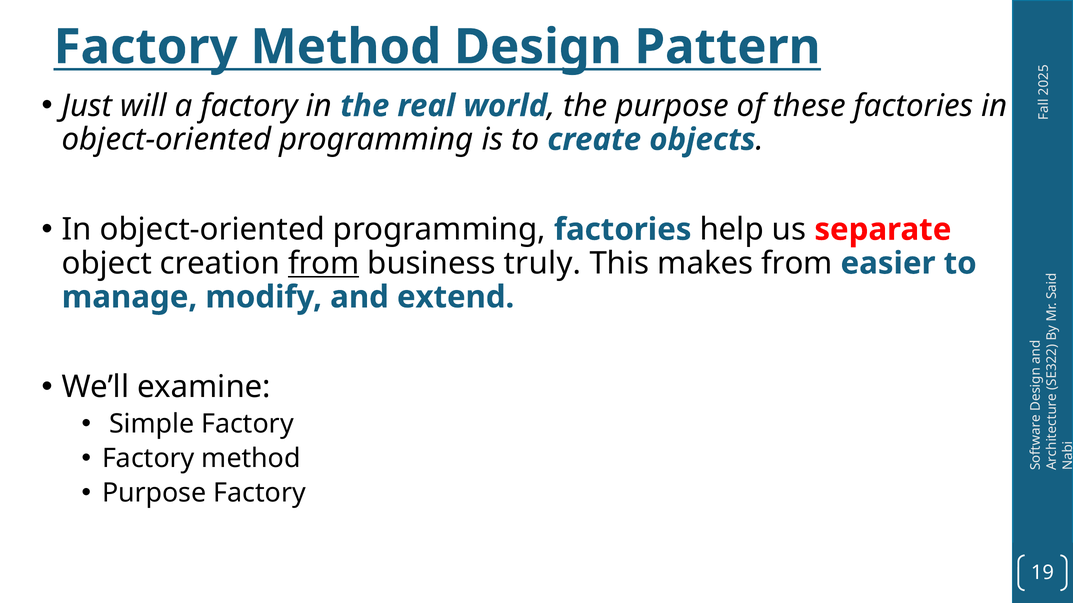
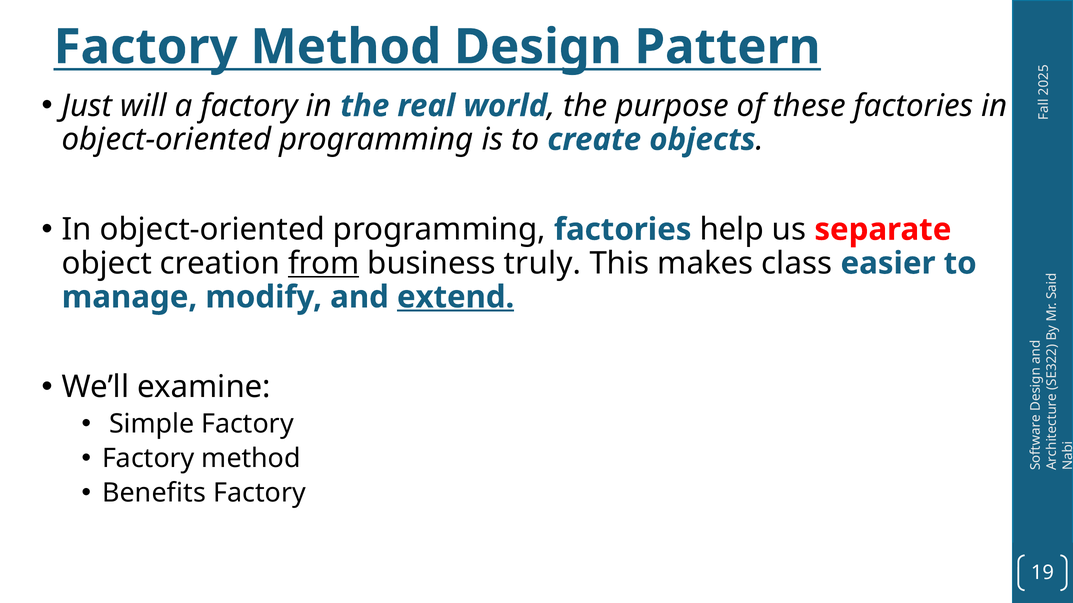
makes from: from -> class
extend underline: none -> present
Purpose at (154, 493): Purpose -> Benefits
